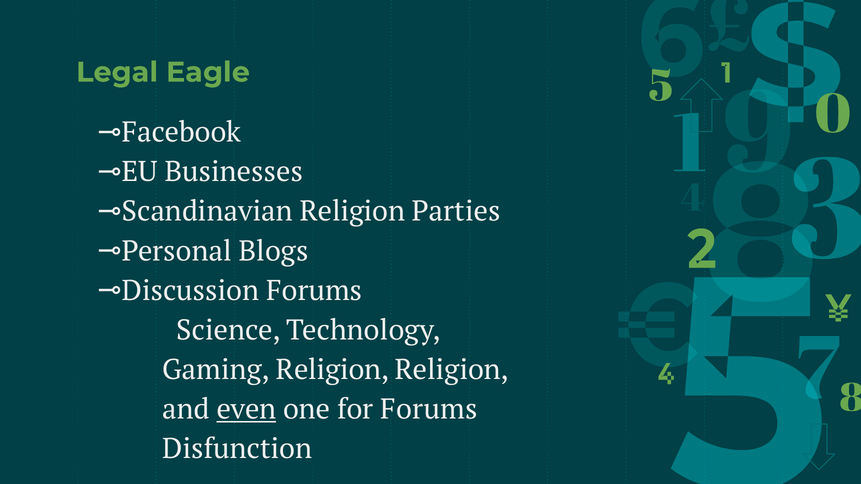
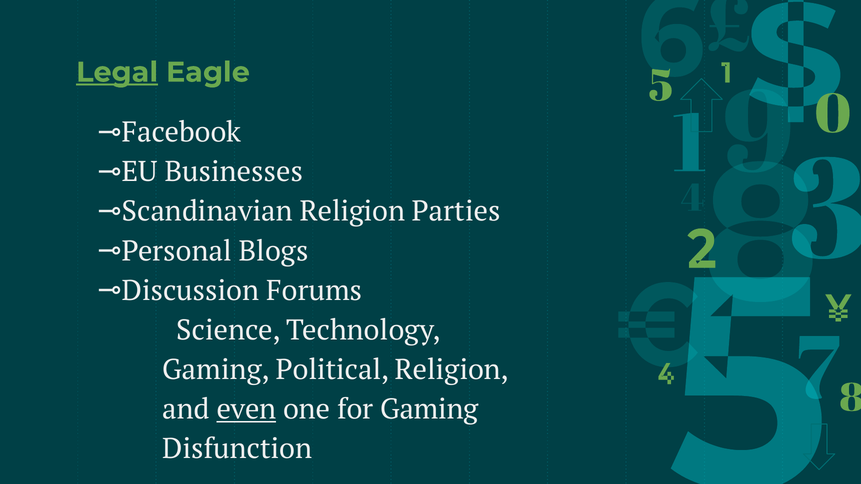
Legal underline: none -> present
Gaming Religion: Religion -> Political
for Forums: Forums -> Gaming
